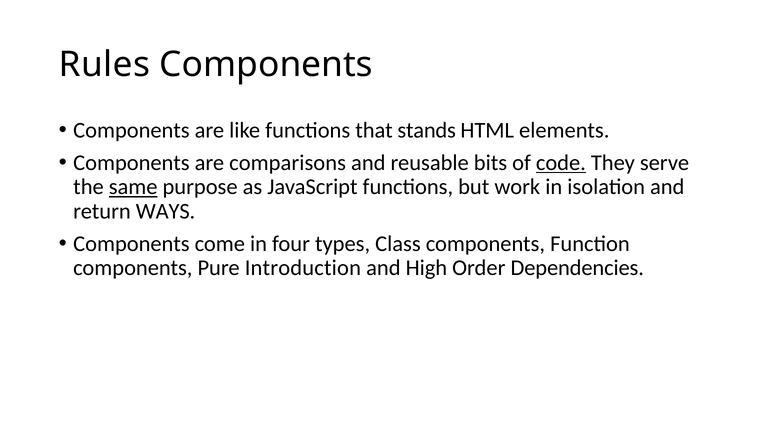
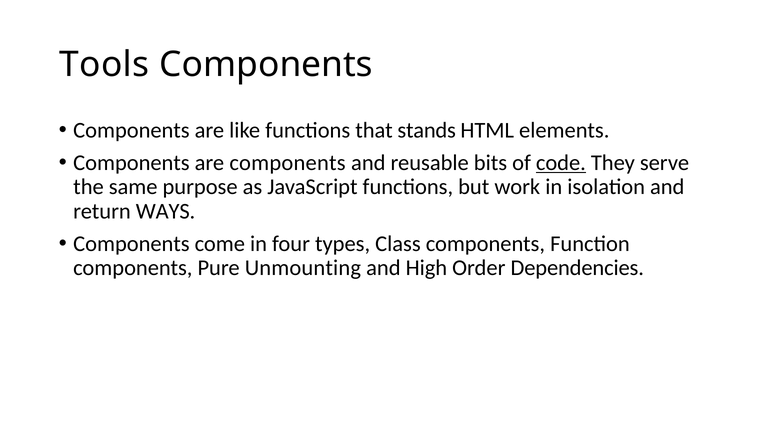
Rules: Rules -> Tools
are comparisons: comparisons -> components
same underline: present -> none
Introduction: Introduction -> Unmounting
